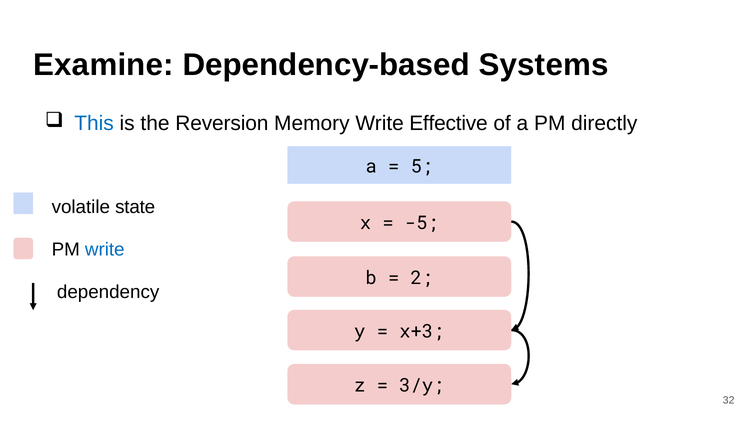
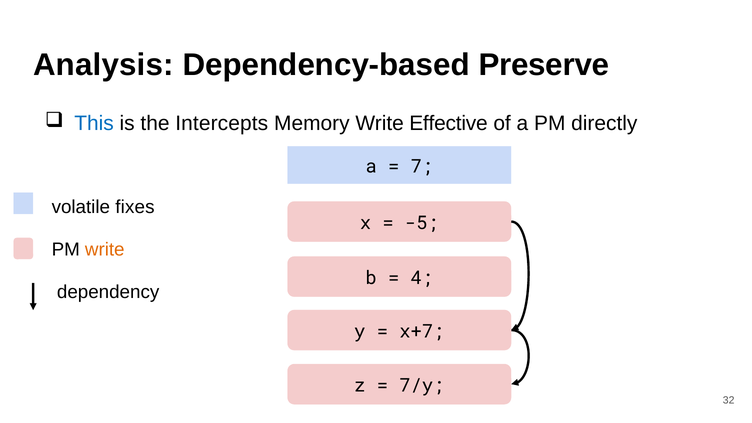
Examine: Examine -> Analysis
Systems: Systems -> Preserve
Reversion: Reversion -> Intercepts
5: 5 -> 7
state: state -> fixes
write at (105, 250) colour: blue -> orange
2: 2 -> 4
x+3: x+3 -> x+7
3/y: 3/y -> 7/y
